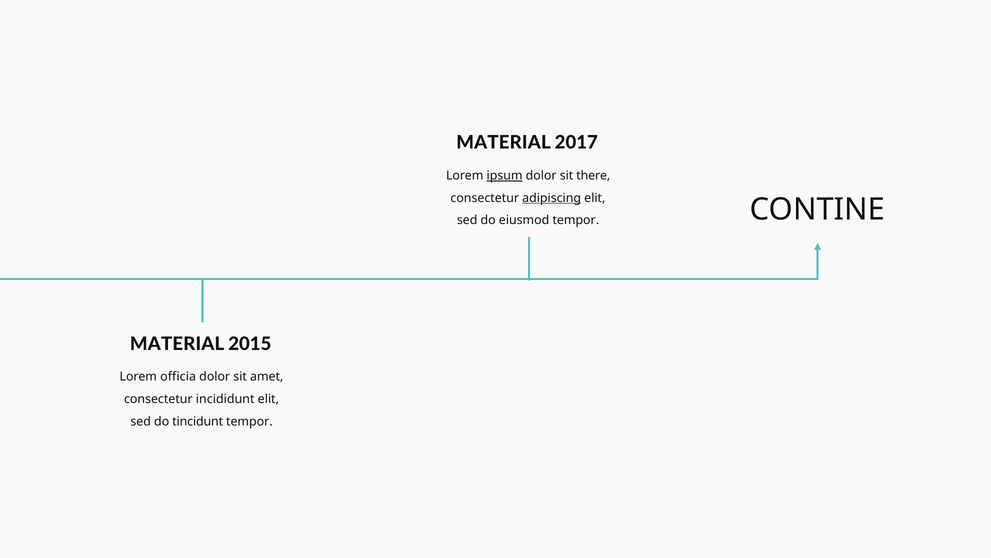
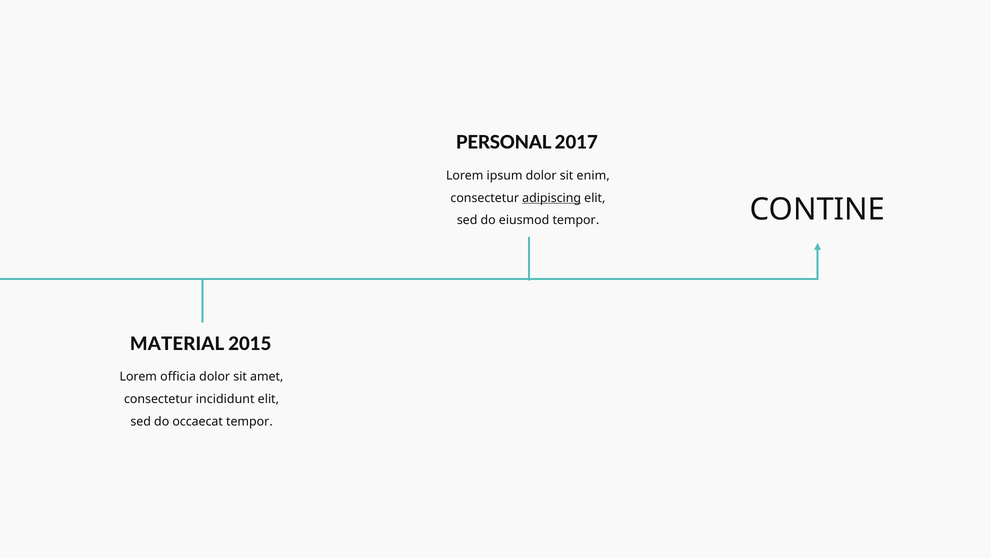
MATERIAL at (504, 143): MATERIAL -> PERSONAL
ipsum underline: present -> none
there: there -> enim
tincidunt: tincidunt -> occaecat
